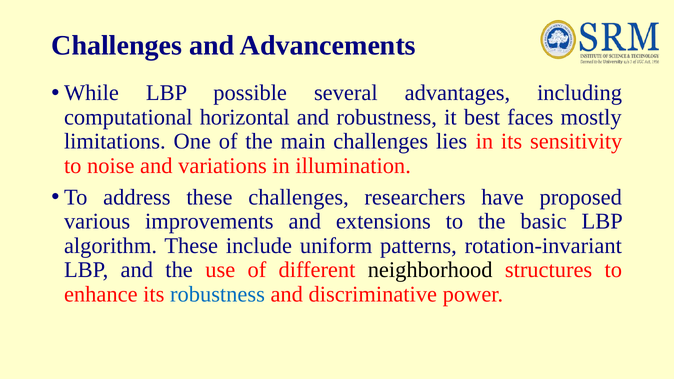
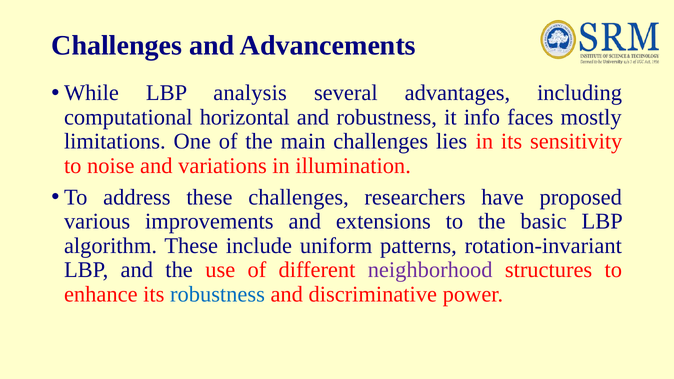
possible: possible -> analysis
best: best -> info
neighborhood colour: black -> purple
